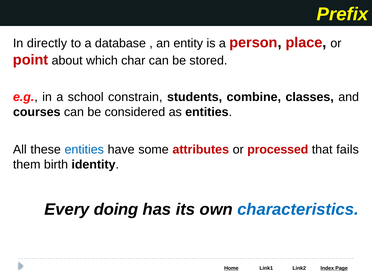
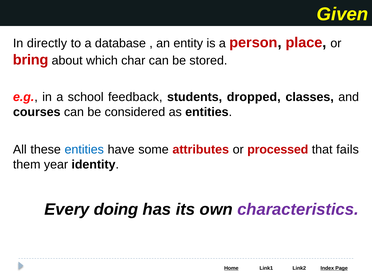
Prefix: Prefix -> Given
point: point -> bring
constrain: constrain -> feedback
combine: combine -> dropped
birth: birth -> year
characteristics colour: blue -> purple
